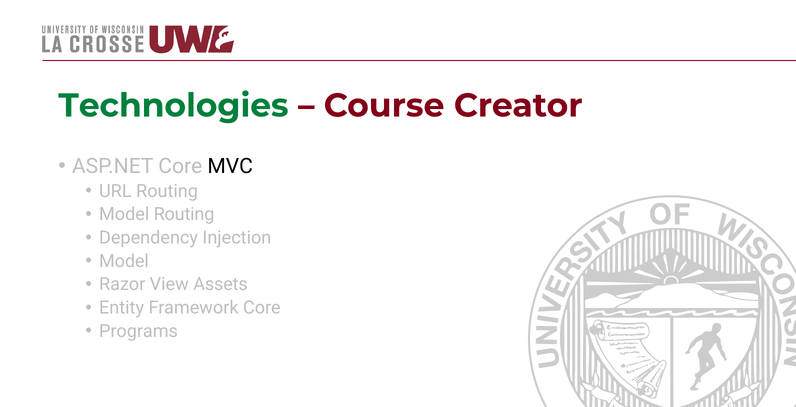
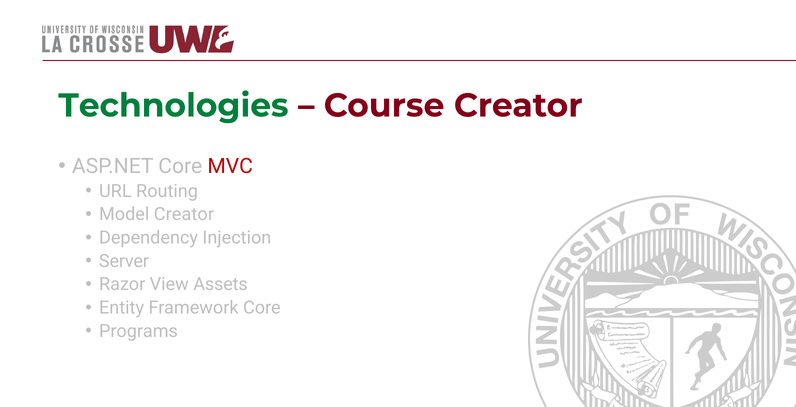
MVC colour: black -> red
Model Routing: Routing -> Creator
Model at (124, 261): Model -> Server
